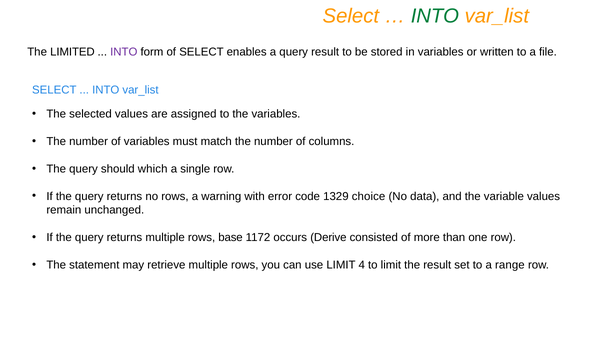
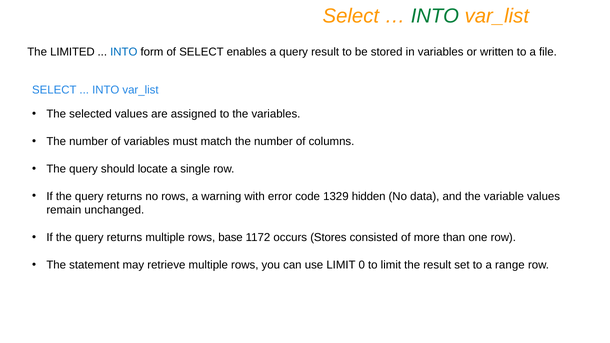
INTO at (124, 52) colour: purple -> blue
which: which -> locate
choice: choice -> hidden
Derive: Derive -> Stores
4: 4 -> 0
